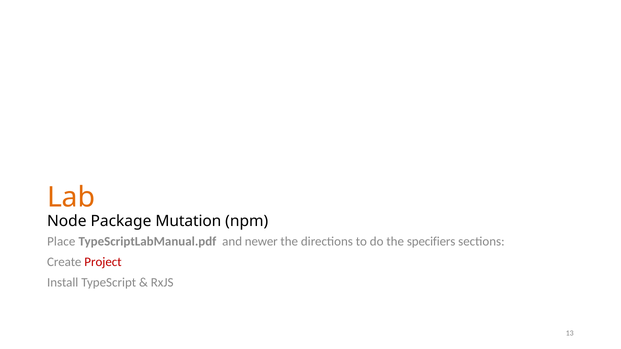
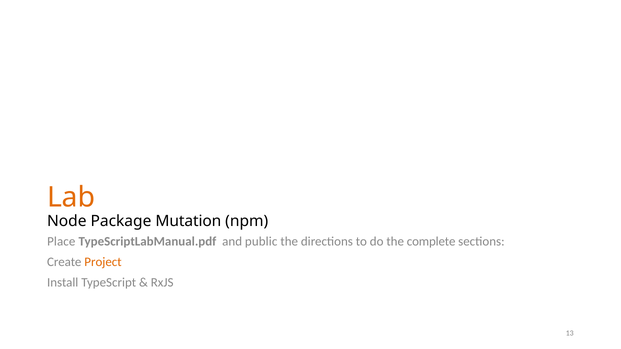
newer: newer -> public
specifiers: specifiers -> complete
Project colour: red -> orange
